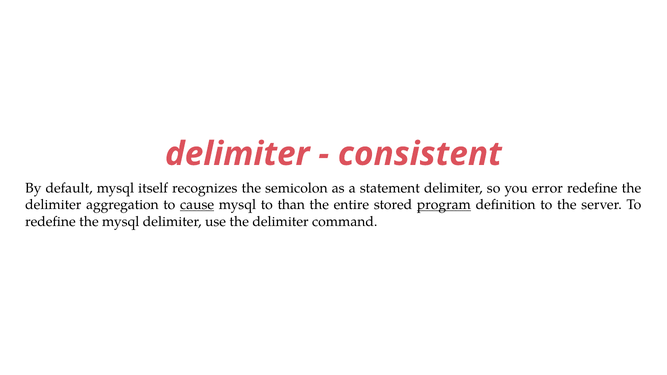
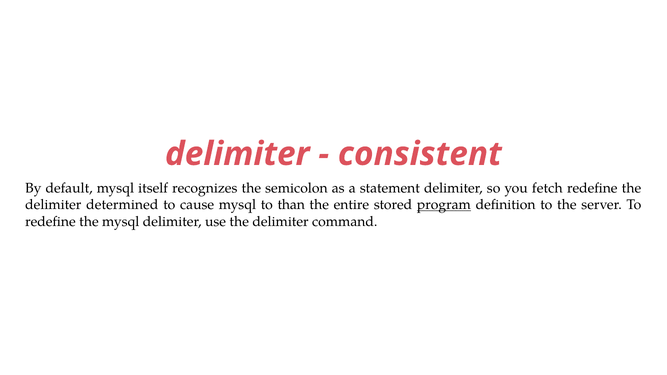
error: error -> fetch
aggregation: aggregation -> determined
cause underline: present -> none
